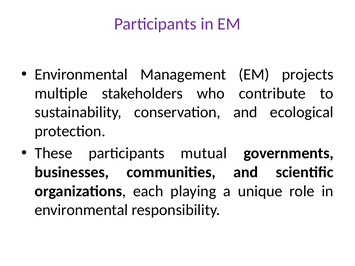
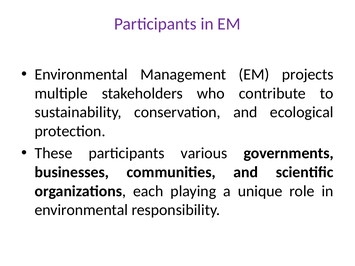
mutual: mutual -> various
